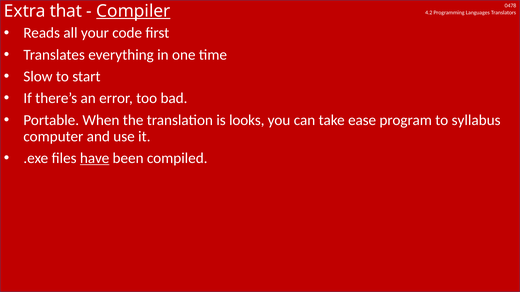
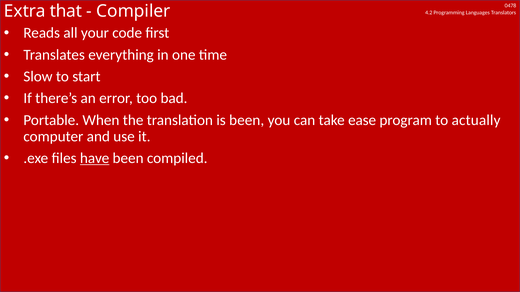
Compiler underline: present -> none
is looks: looks -> been
syllabus: syllabus -> actually
